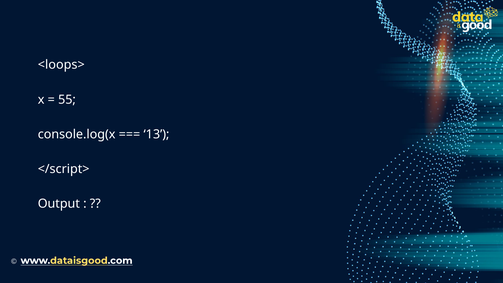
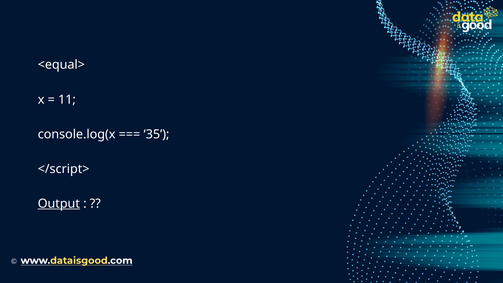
<loops>: <loops> -> <equal>
55: 55 -> 11
13: 13 -> 35
Output underline: none -> present
